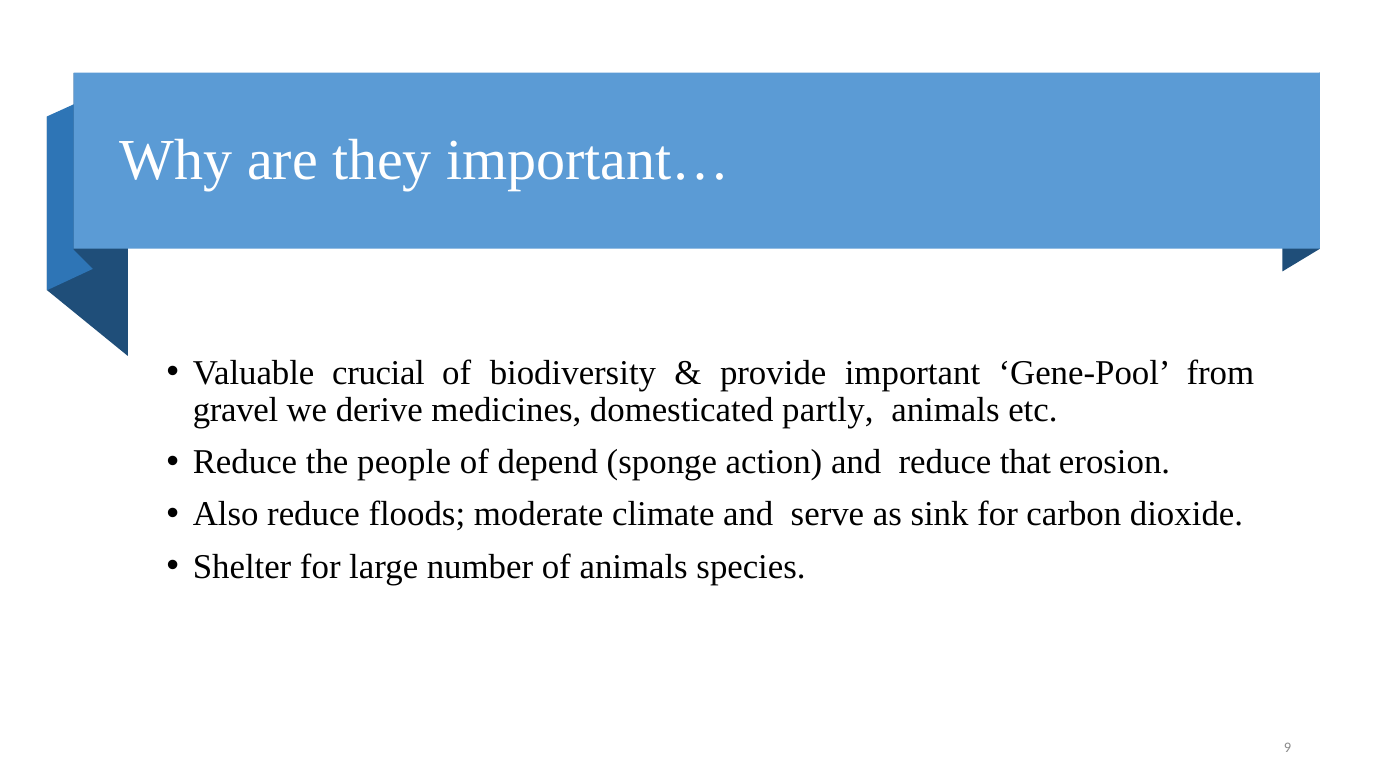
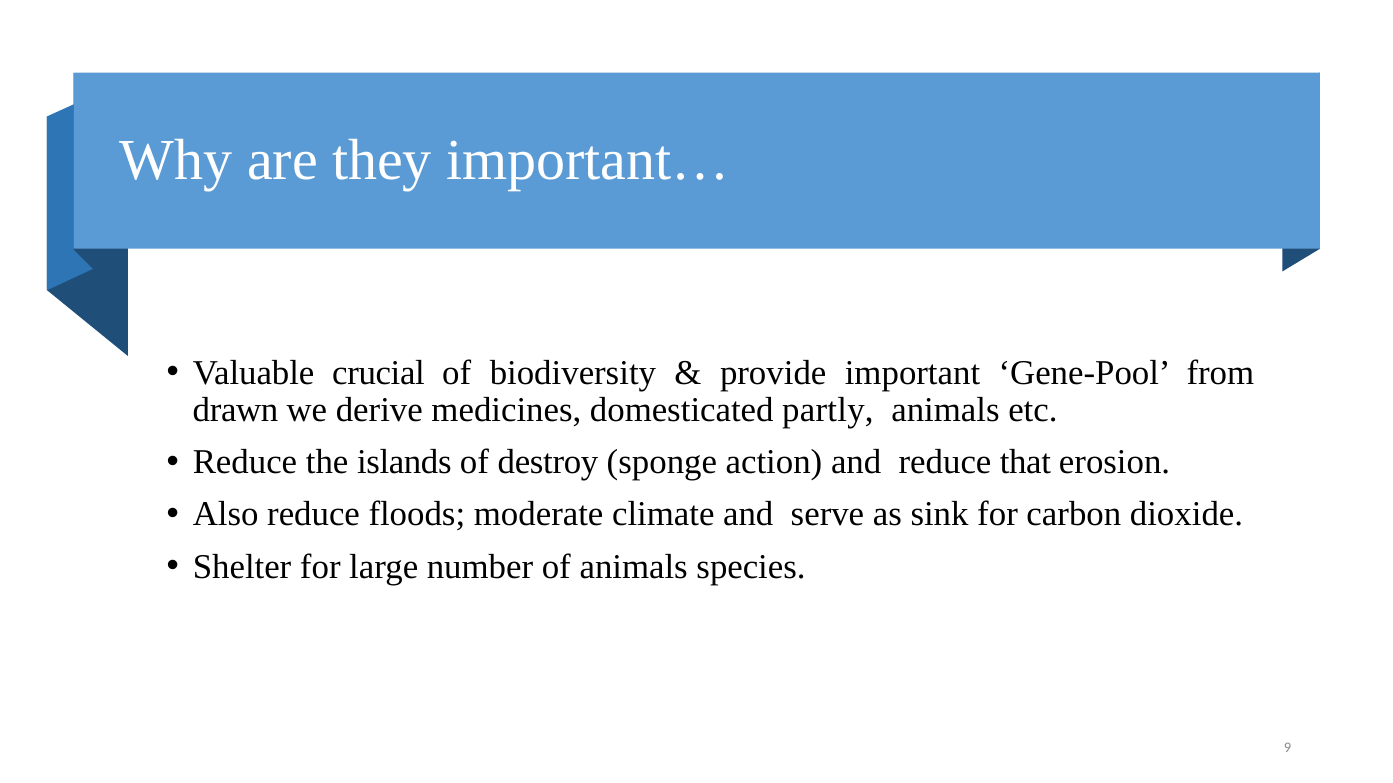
gravel: gravel -> drawn
people: people -> islands
depend: depend -> destroy
